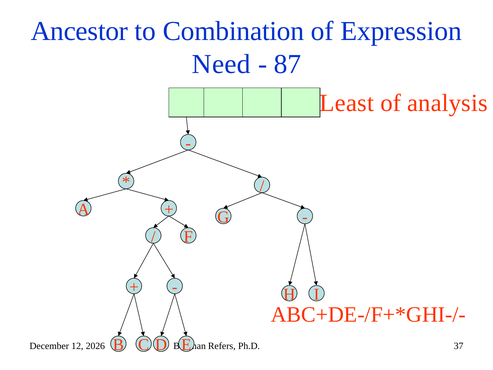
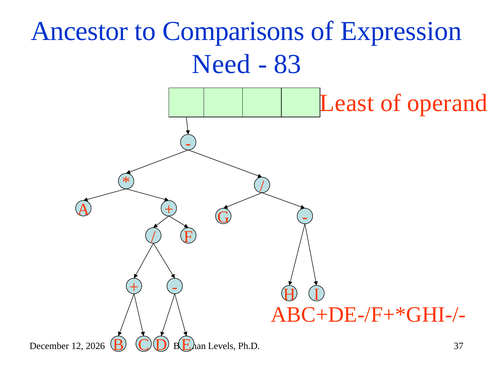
Combination: Combination -> Comparisons
87: 87 -> 83
analysis: analysis -> operand
Refers: Refers -> Levels
